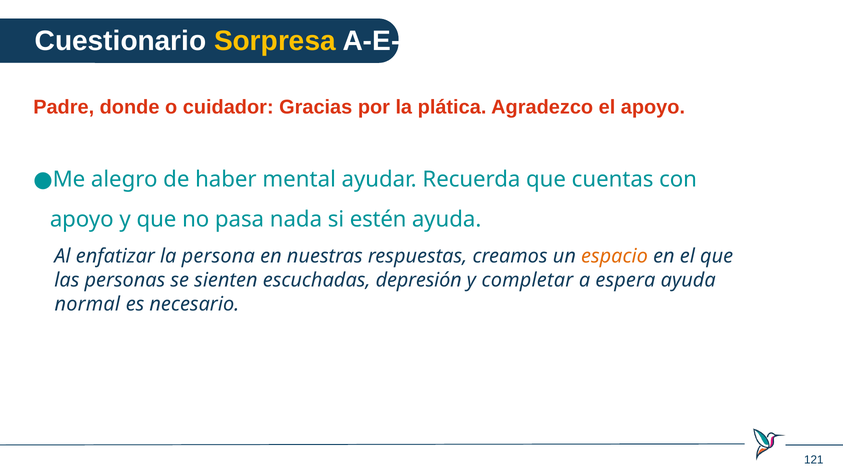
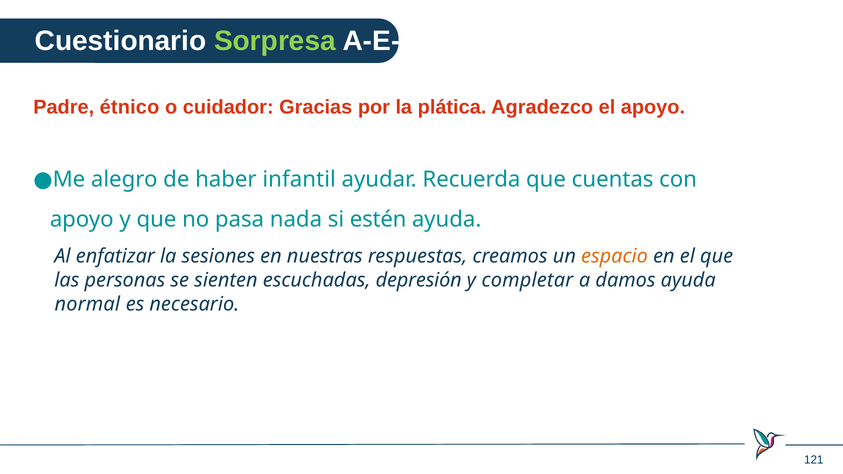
Sorpresa colour: yellow -> light green
donde: donde -> étnico
mental: mental -> infantil
persona: persona -> sesiones
espera: espera -> damos
